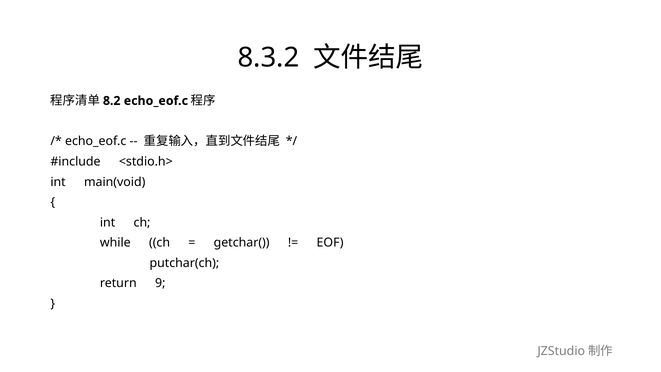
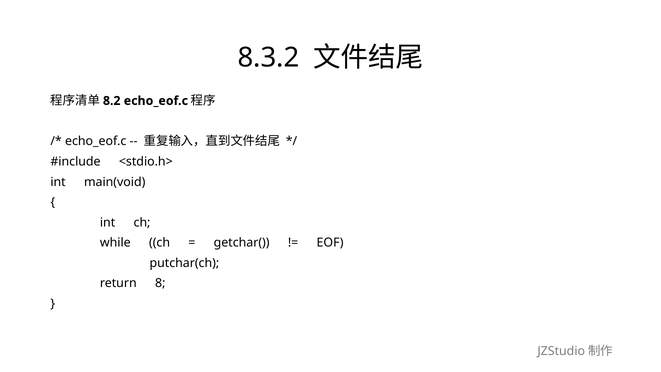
9: 9 -> 8
